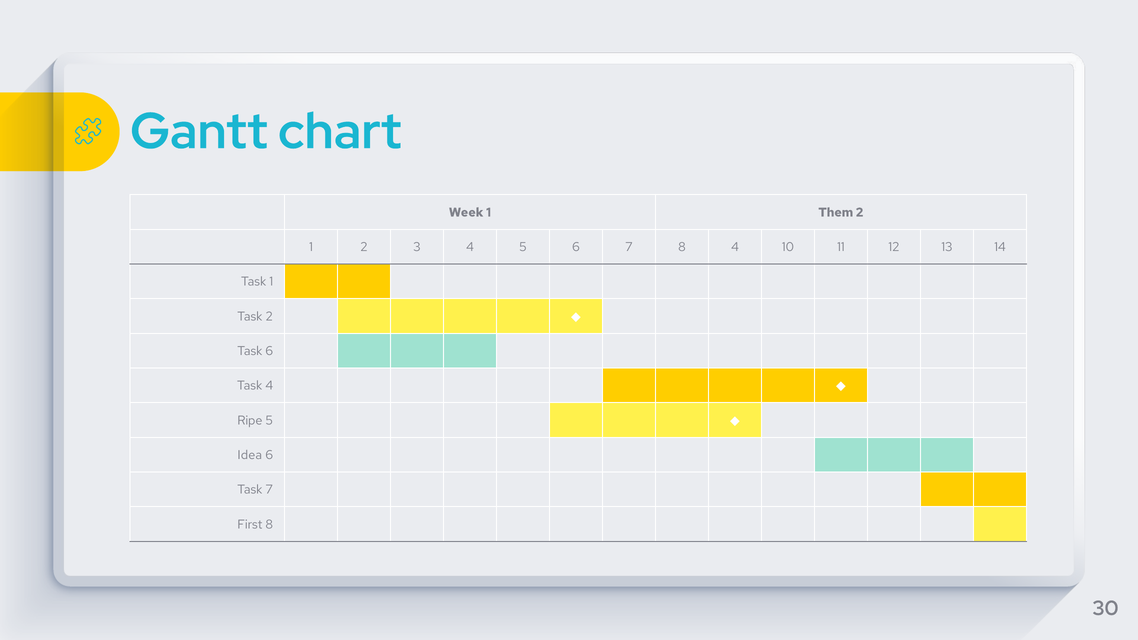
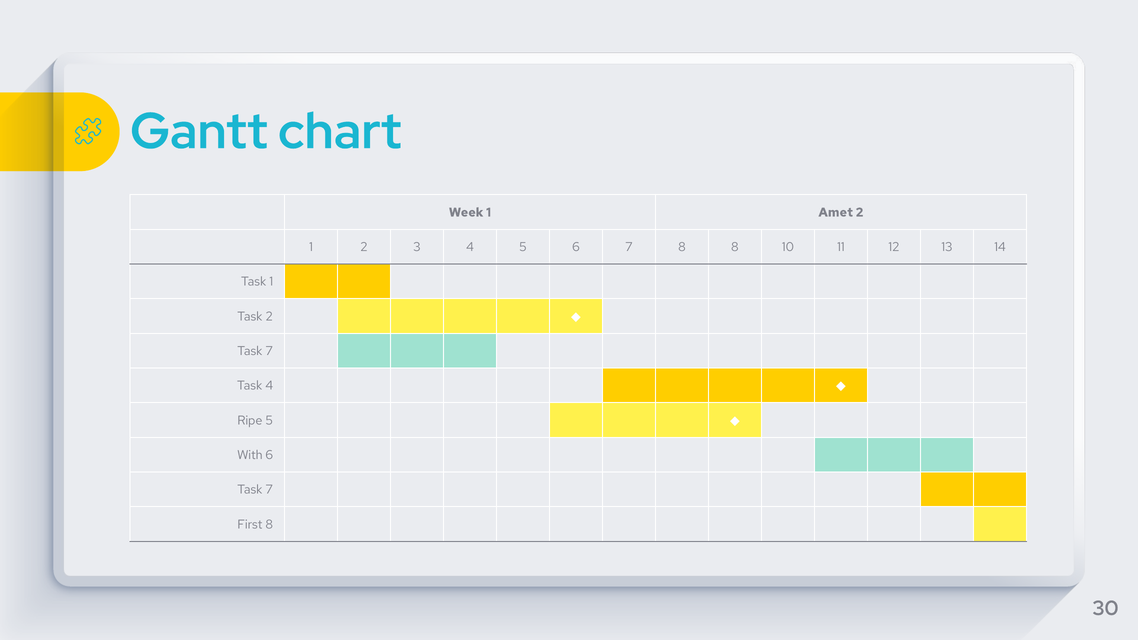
Them: Them -> Amet
8 4: 4 -> 8
6 at (269, 351): 6 -> 7
Idea: Idea -> With
